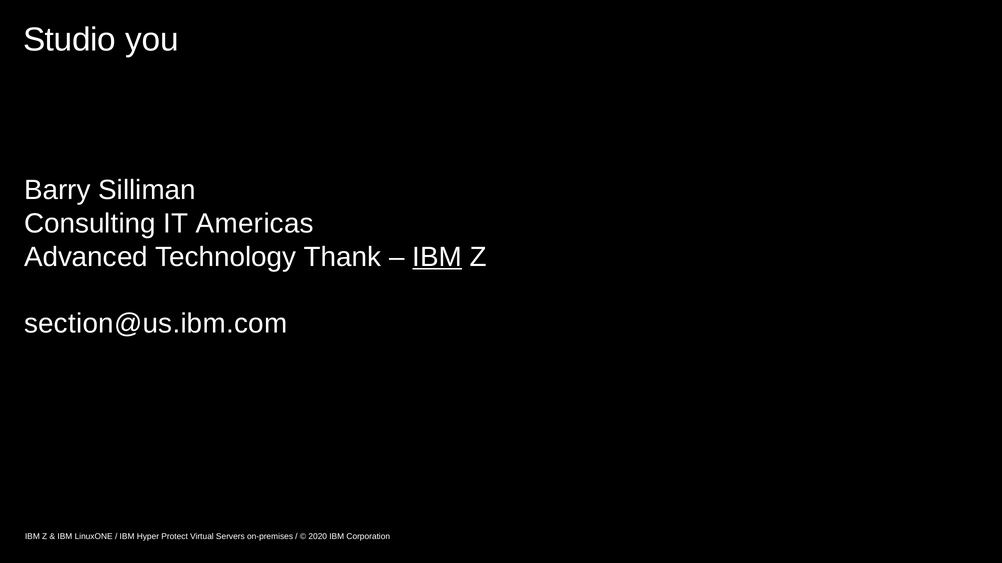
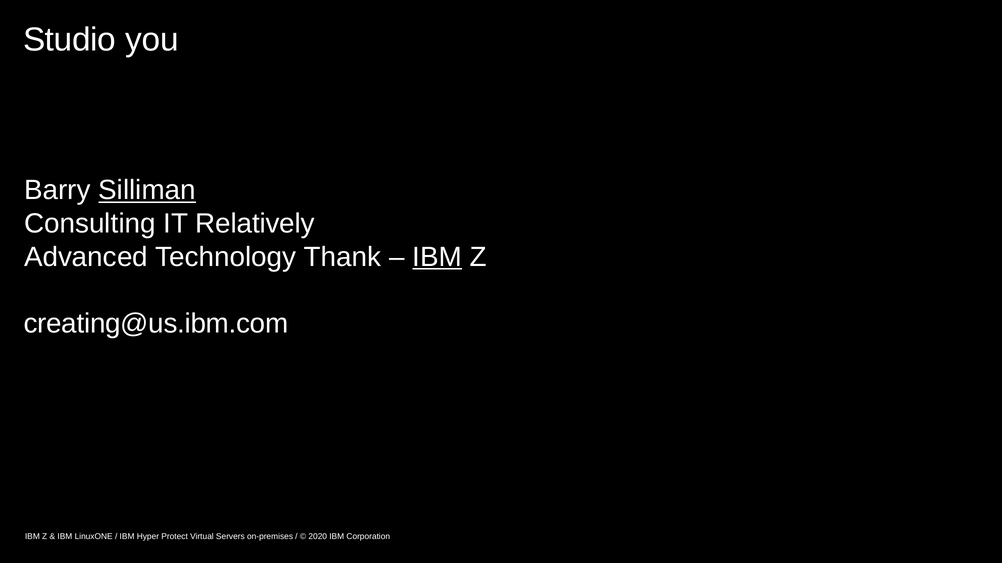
Silliman underline: none -> present
Americas: Americas -> Relatively
section@us.ibm.com: section@us.ibm.com -> creating@us.ibm.com
